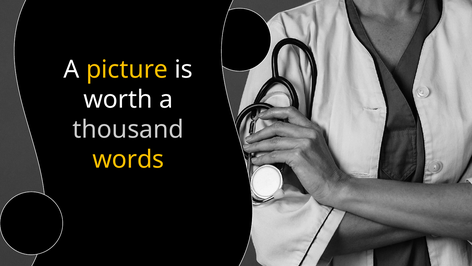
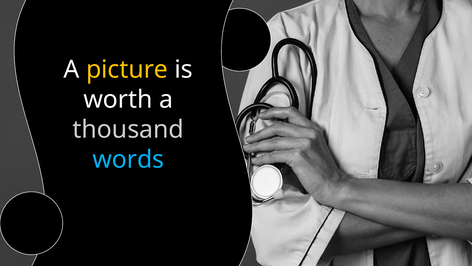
words colour: yellow -> light blue
